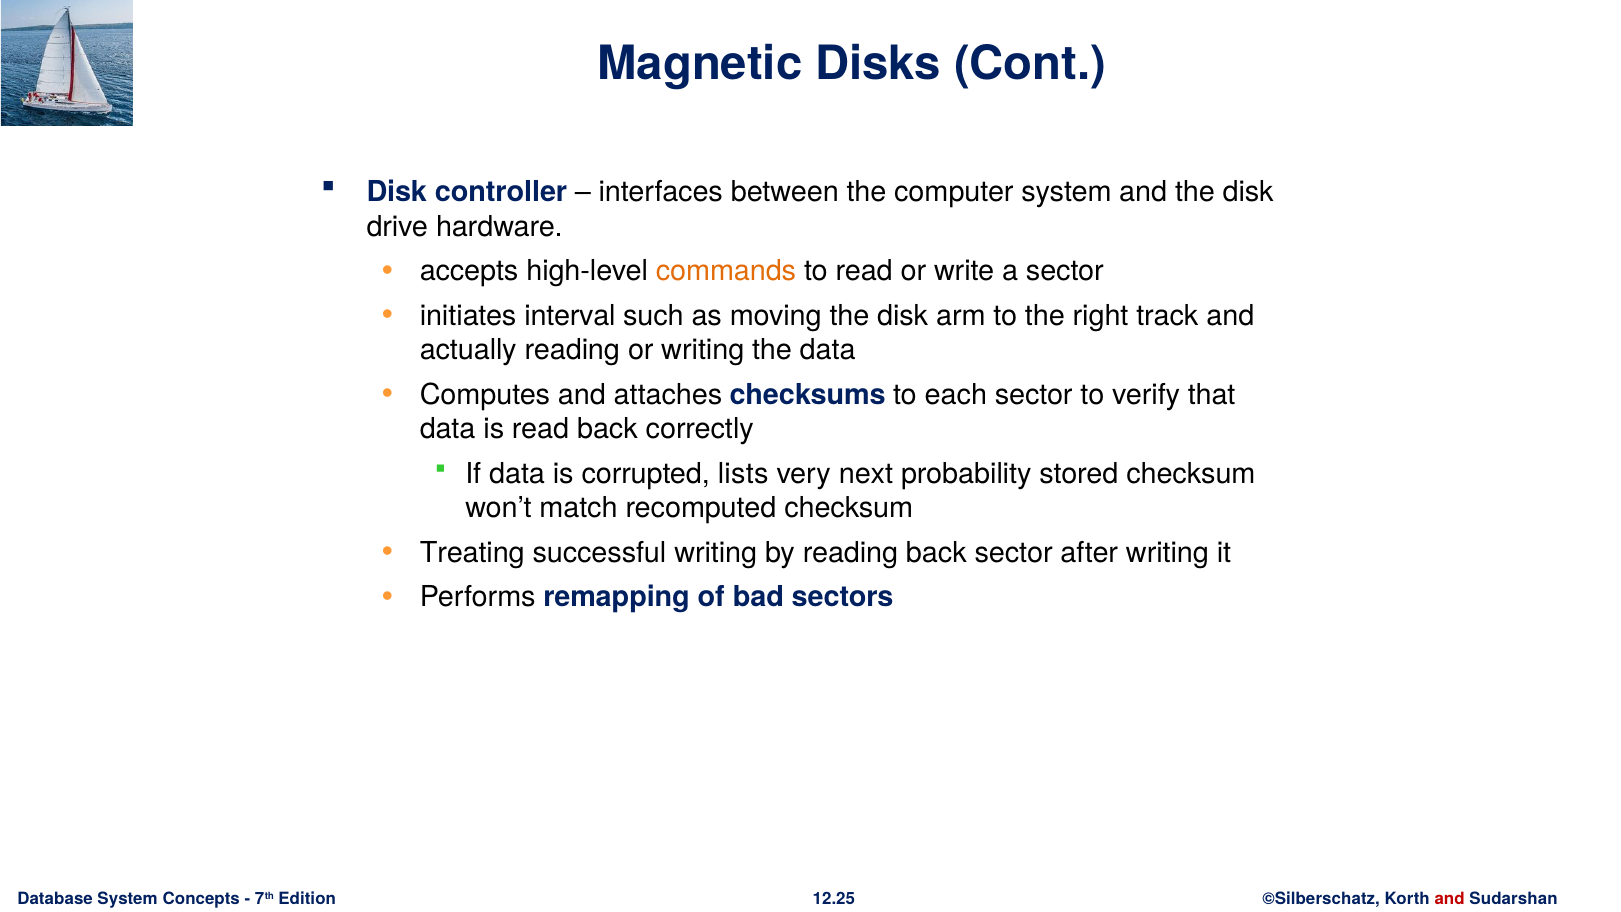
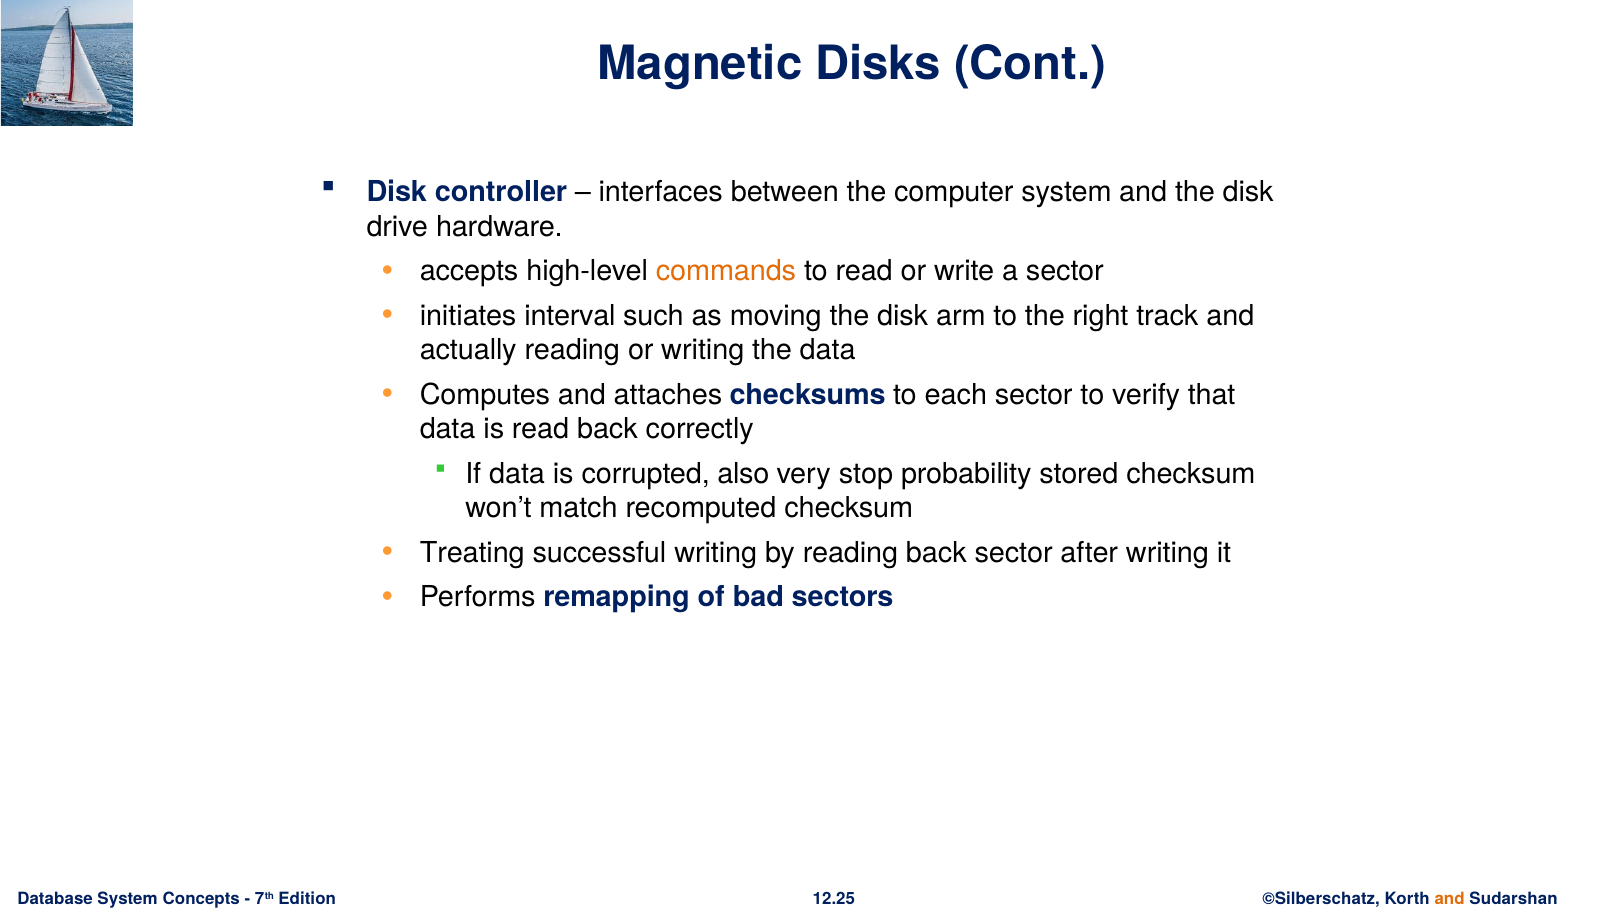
lists: lists -> also
next: next -> stop
and at (1450, 899) colour: red -> orange
